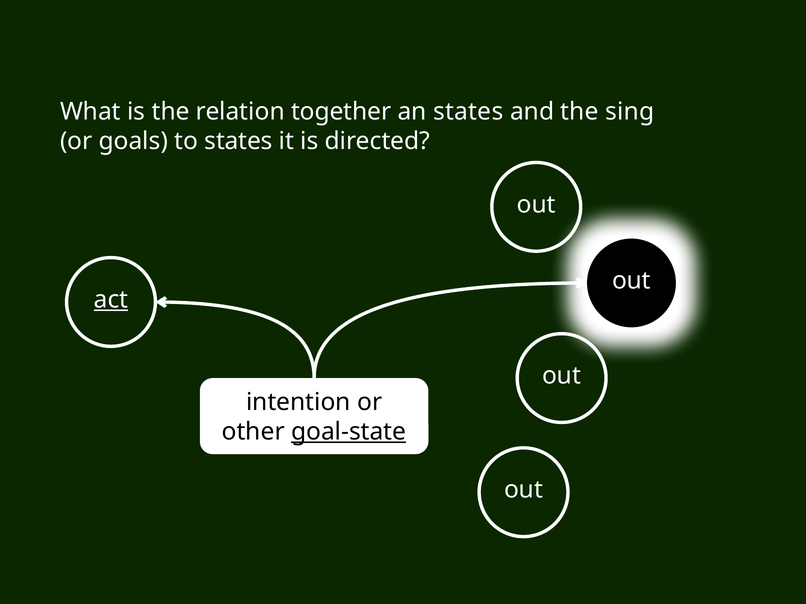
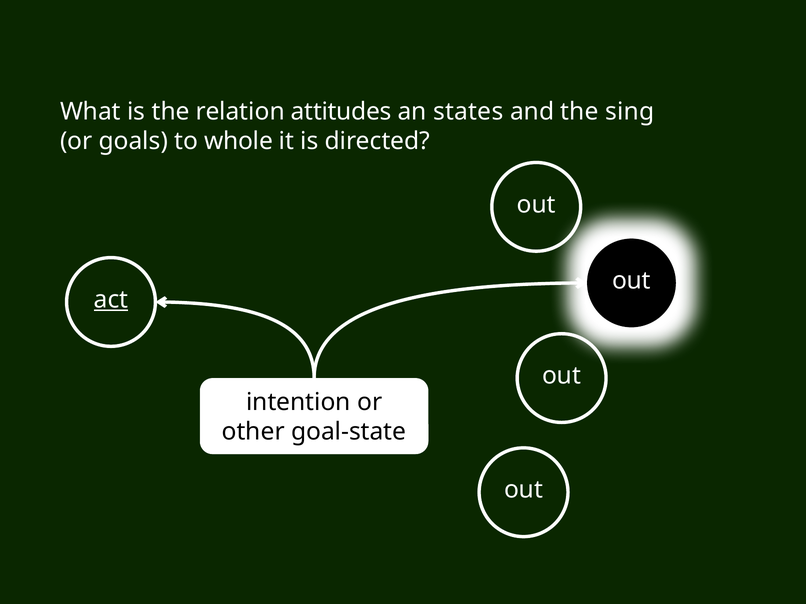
together: together -> attitudes
to states: states -> whole
goal-state underline: present -> none
